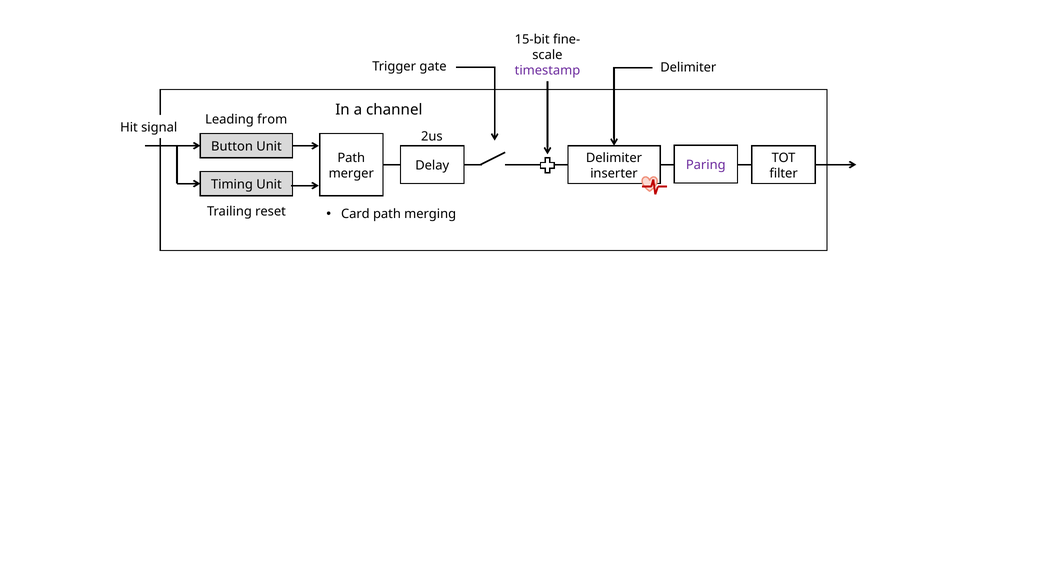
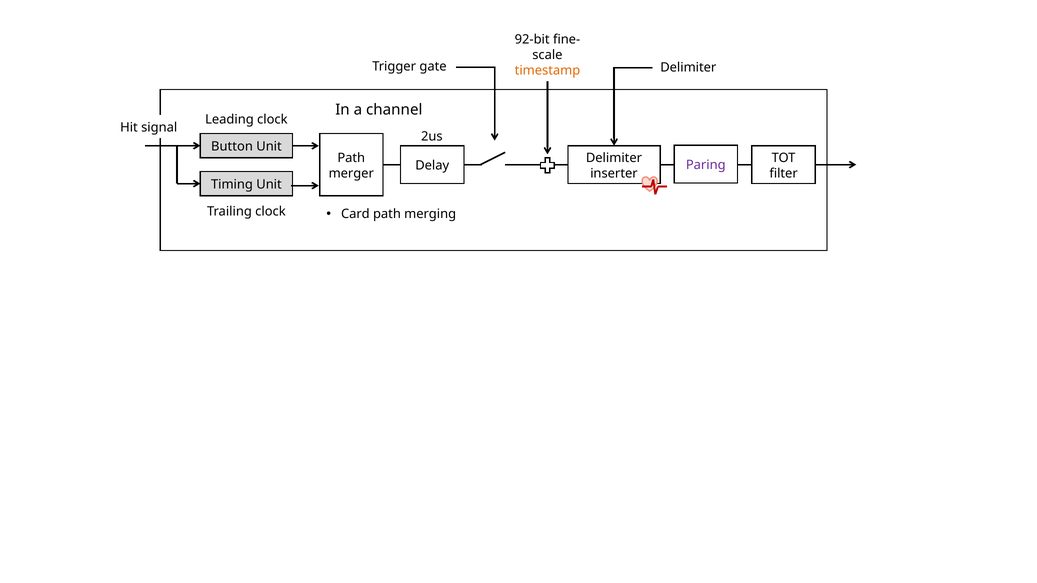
15-bit: 15-bit -> 92-bit
timestamp colour: purple -> orange
Leading from: from -> clock
Trailing reset: reset -> clock
